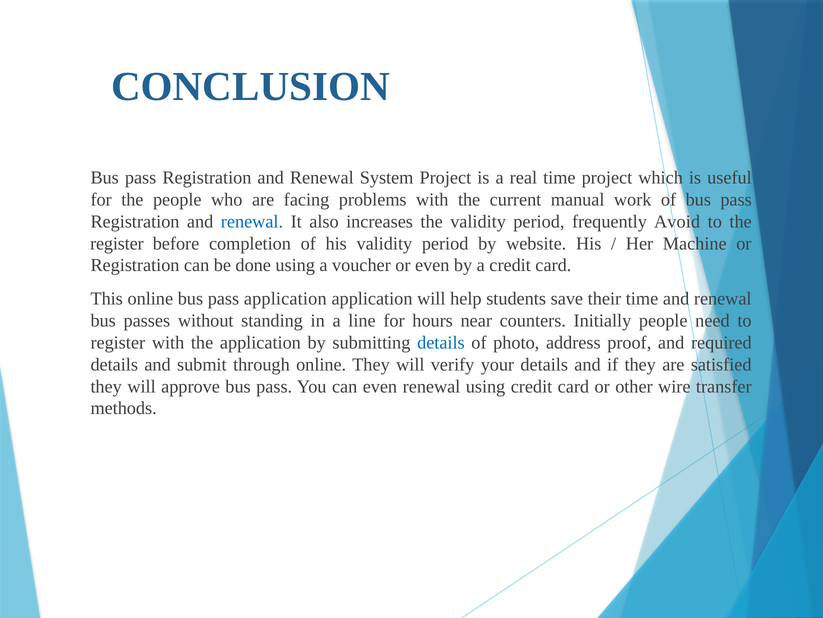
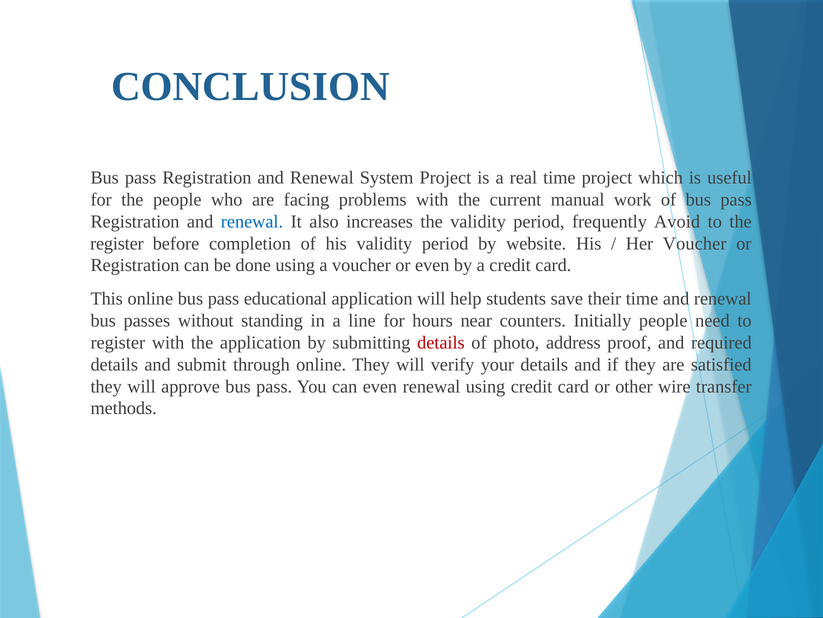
Her Machine: Machine -> Voucher
pass application: application -> educational
details at (441, 342) colour: blue -> red
